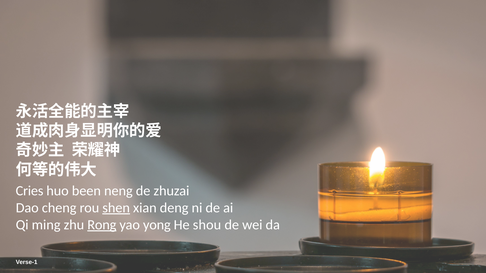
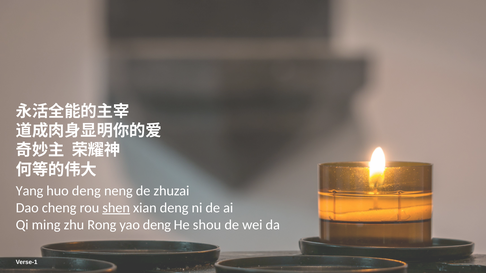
Cries: Cries -> Yang
huo been: been -> deng
Rong underline: present -> none
yao yong: yong -> deng
